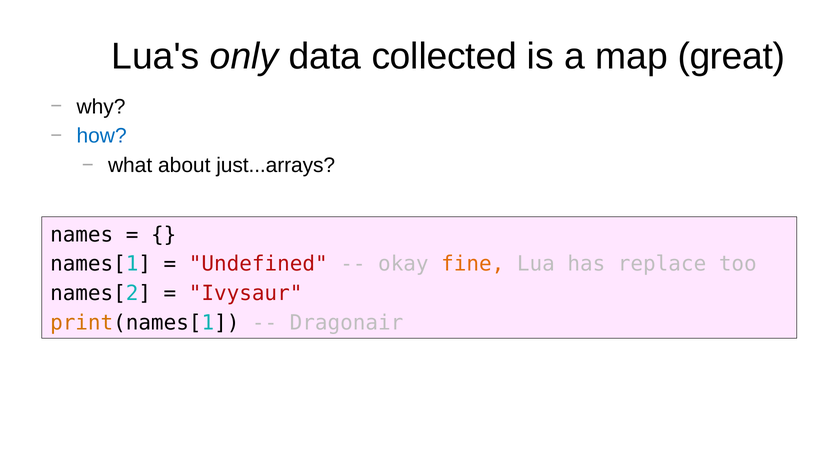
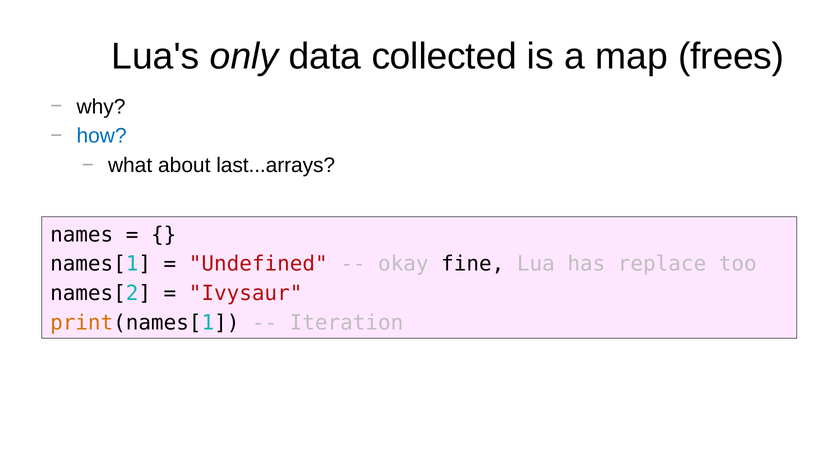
great: great -> frees
just...arrays: just...arrays -> last...arrays
fine colour: orange -> black
Dragonair: Dragonair -> Iteration
